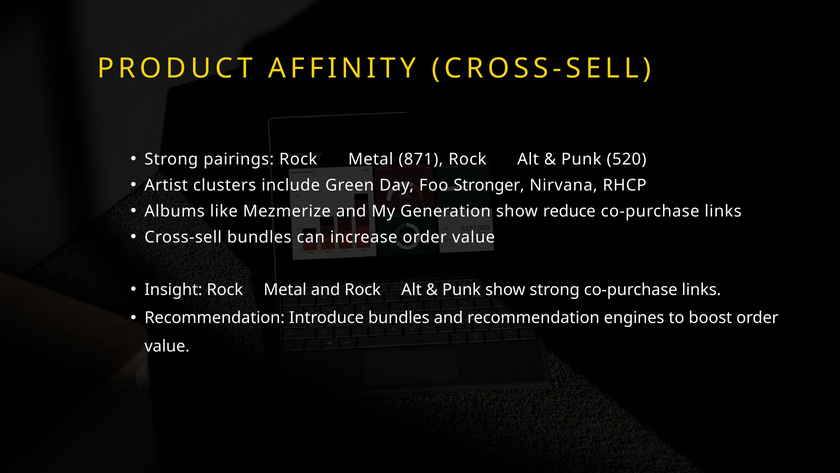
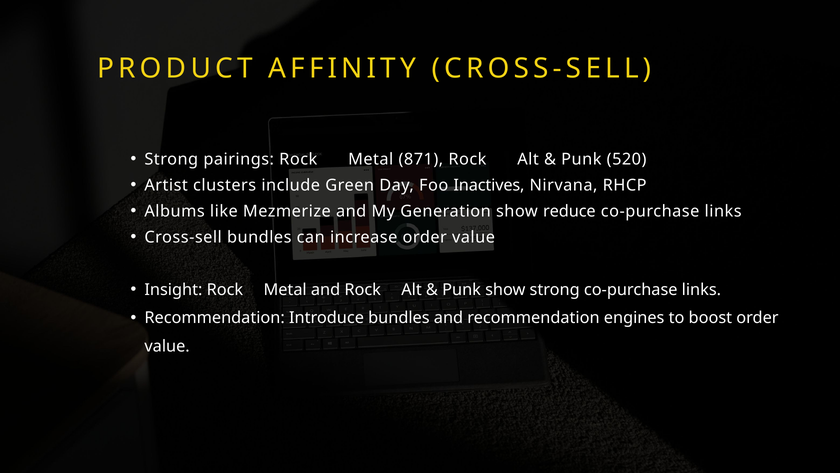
Stronger: Stronger -> Inactives
